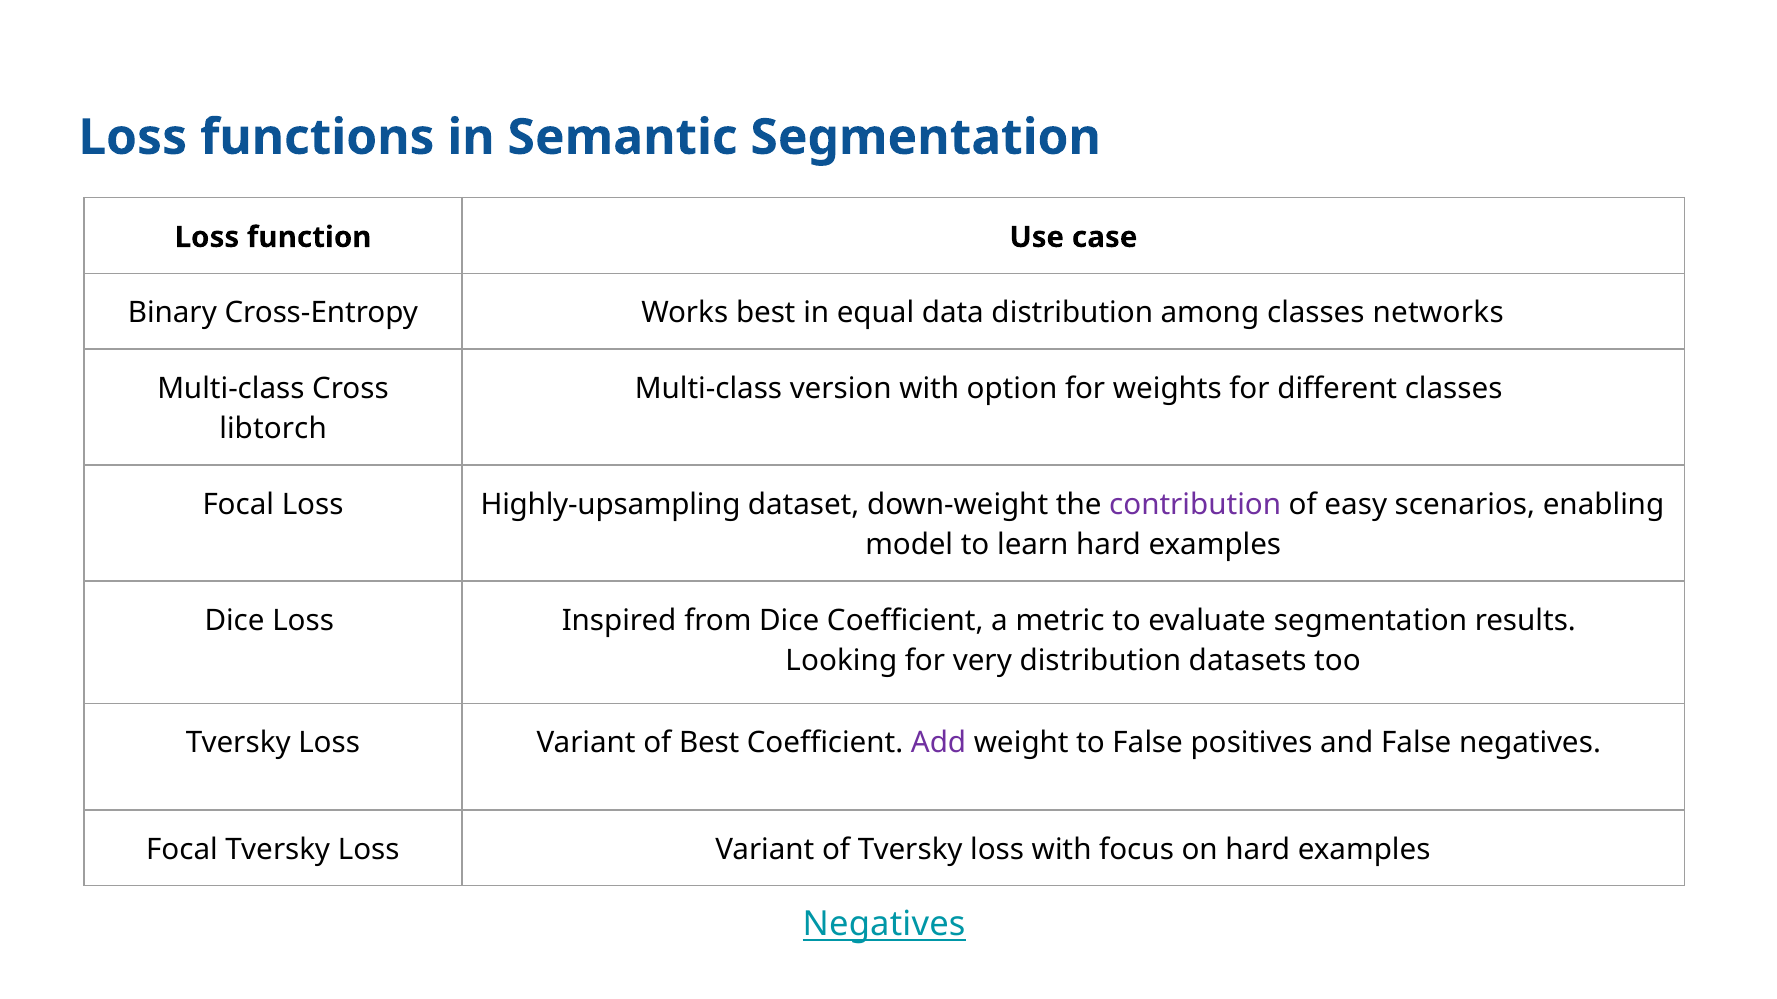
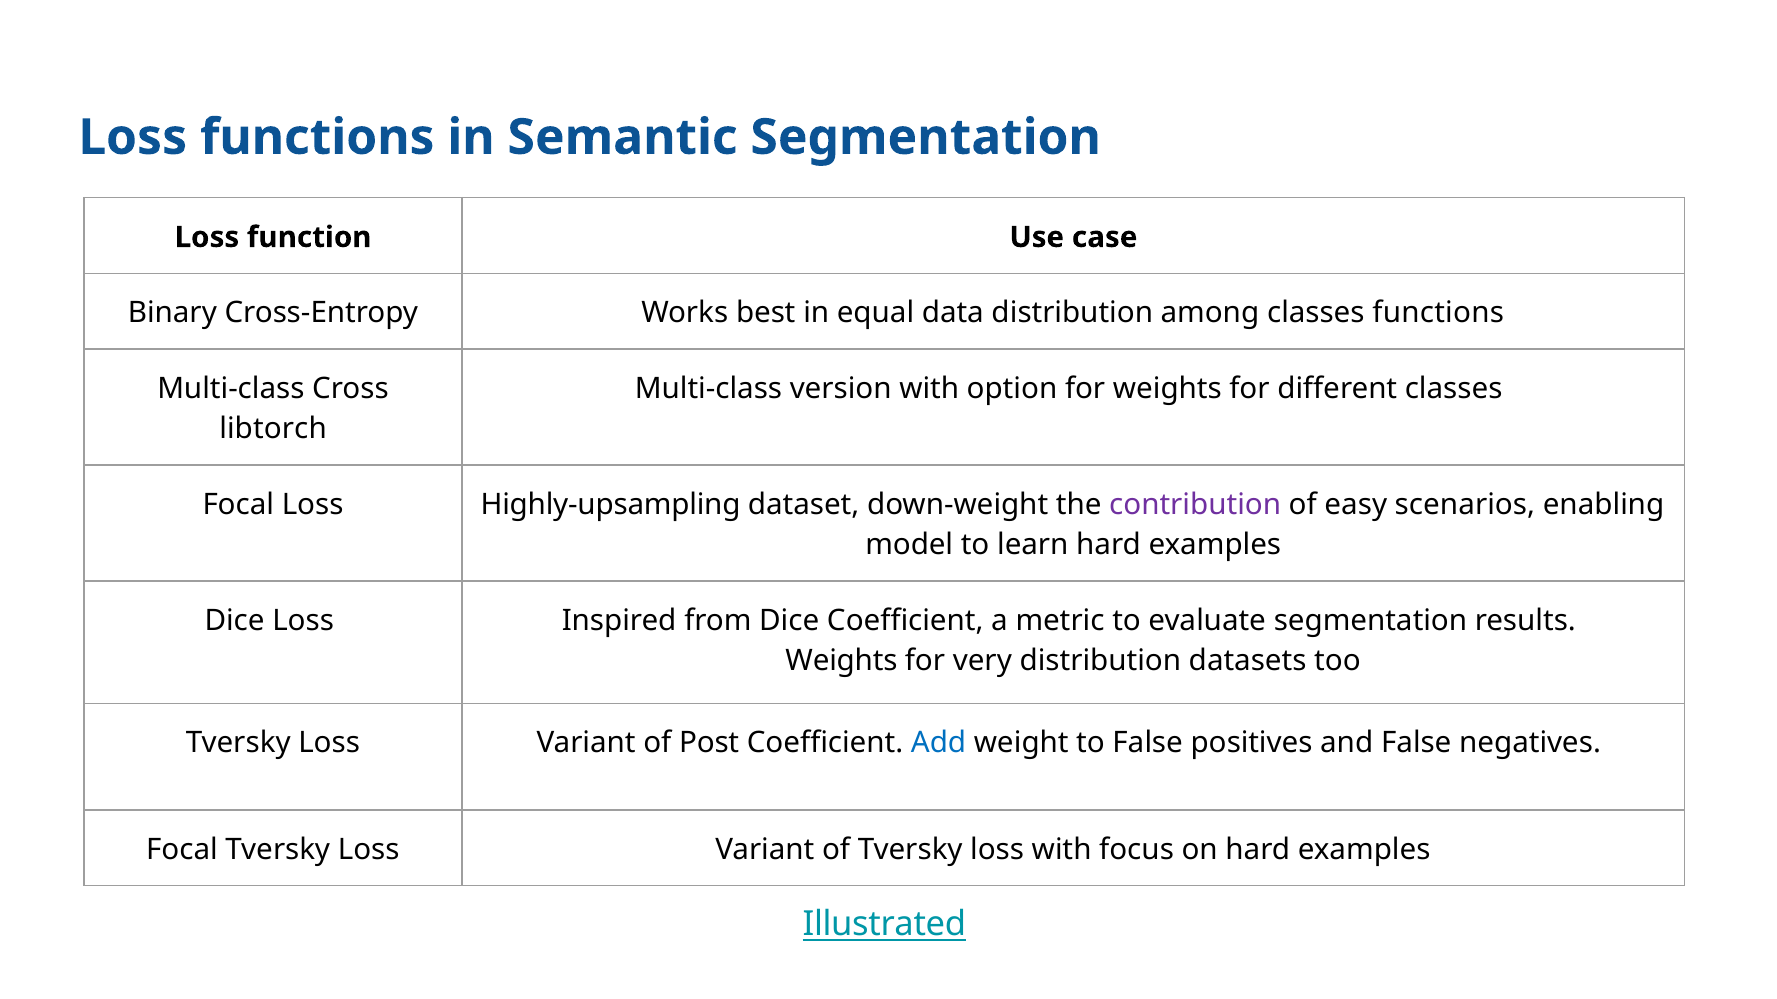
classes networks: networks -> functions
Looking at (841, 661): Looking -> Weights
of Best: Best -> Post
Add colour: purple -> blue
Negatives at (884, 925): Negatives -> Illustrated
